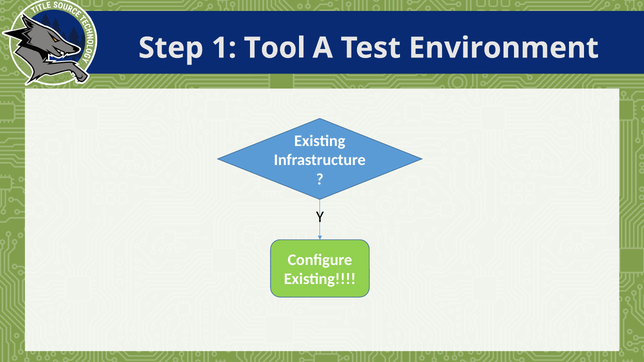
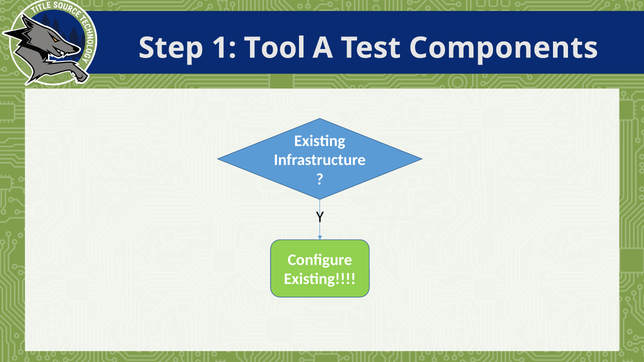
Environment: Environment -> Components
